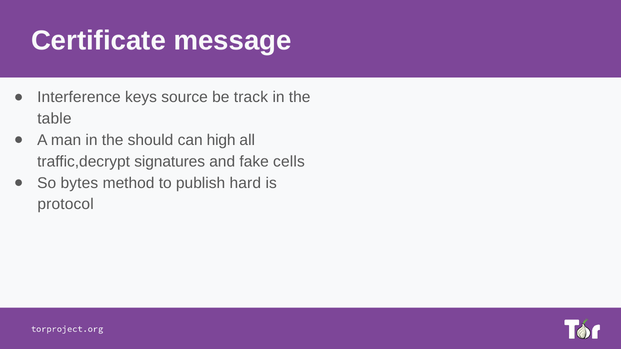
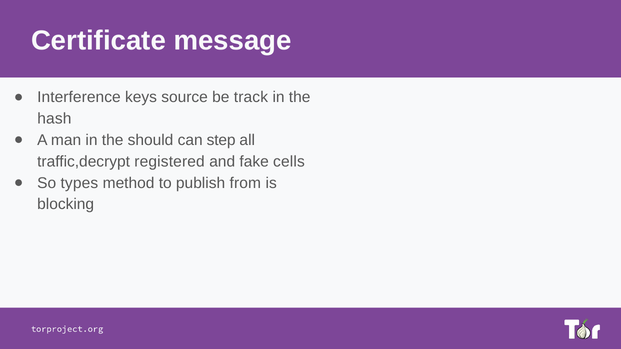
table: table -> hash
high: high -> step
signatures: signatures -> registered
bytes: bytes -> types
hard: hard -> from
protocol: protocol -> blocking
